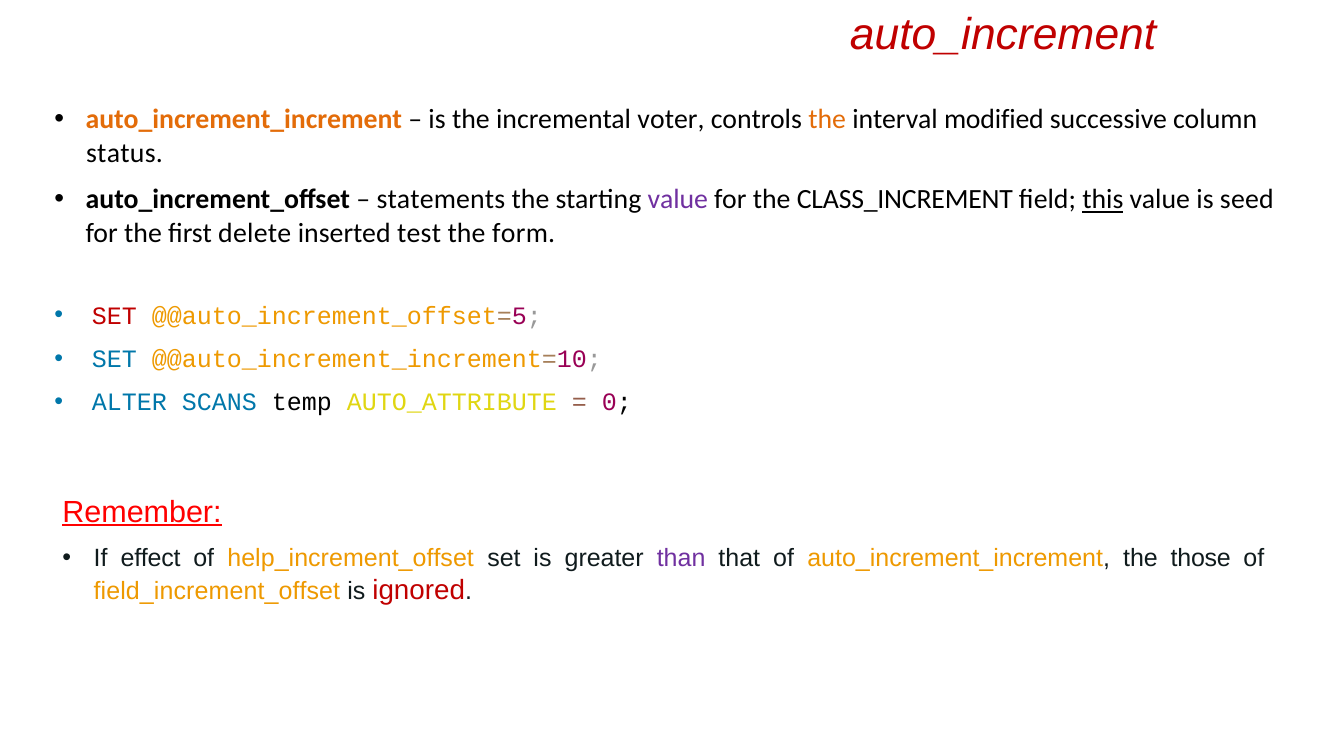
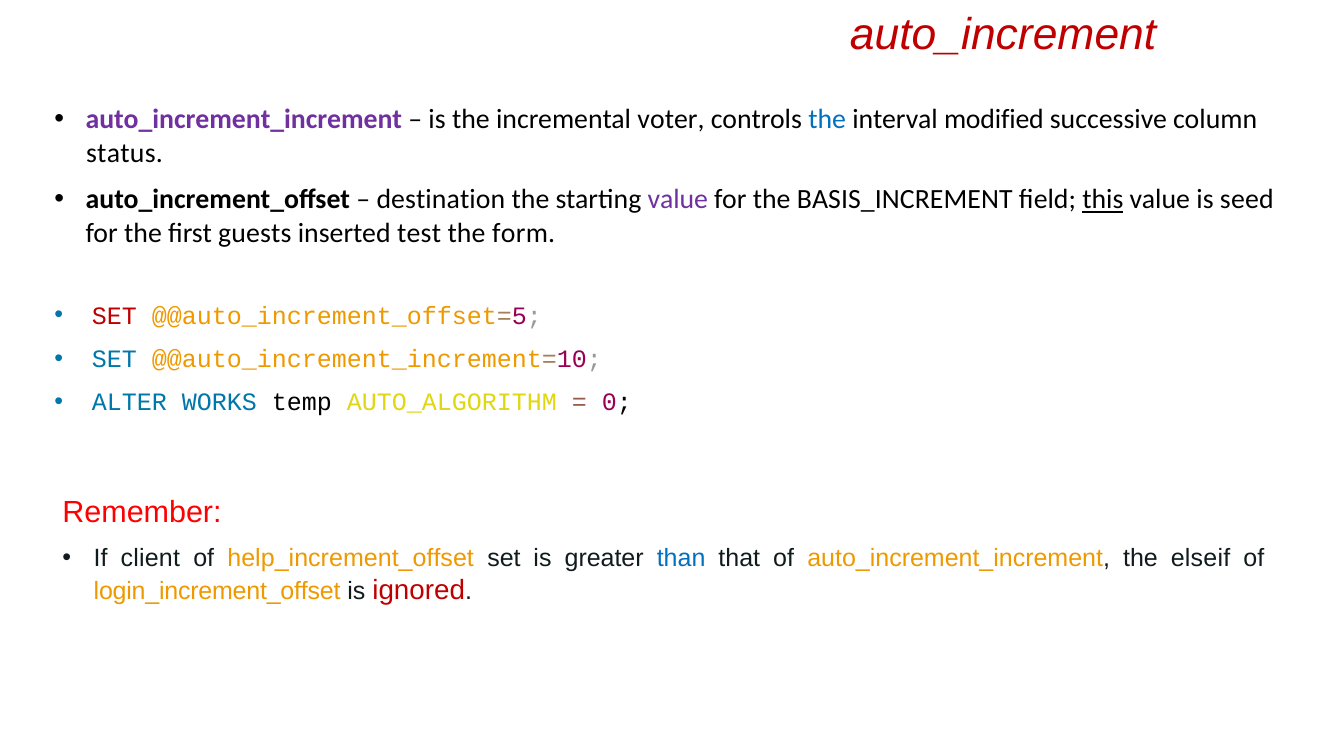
auto_increment_increment at (244, 120) colour: orange -> purple
the at (827, 120) colour: orange -> blue
statements: statements -> destination
CLASS_INCREMENT: CLASS_INCREMENT -> BASIS_INCREMENT
delete: delete -> guests
SCANS: SCANS -> WORKS
AUTO_ATTRIBUTE: AUTO_ATTRIBUTE -> AUTO_ALGORITHM
Remember underline: present -> none
effect: effect -> client
than colour: purple -> blue
those: those -> elseif
field_increment_offset: field_increment_offset -> login_increment_offset
